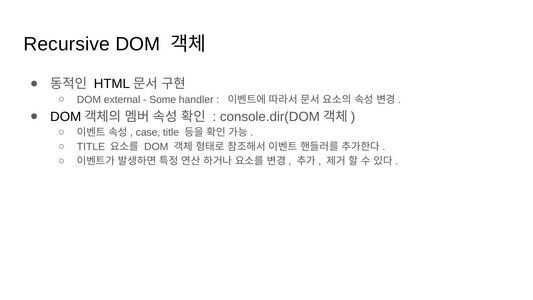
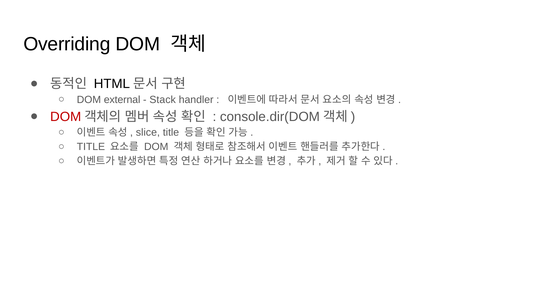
Recursive: Recursive -> Overriding
Some: Some -> Stack
DOM at (66, 117) colour: black -> red
case: case -> slice
